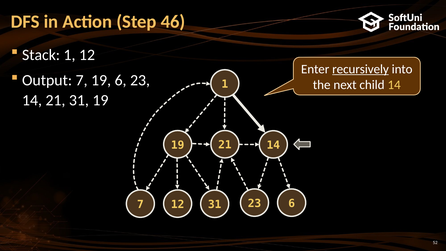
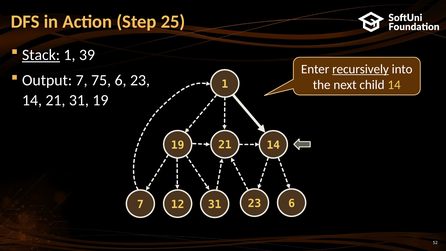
46: 46 -> 25
Stack underline: none -> present
1 12: 12 -> 39
7 19: 19 -> 75
